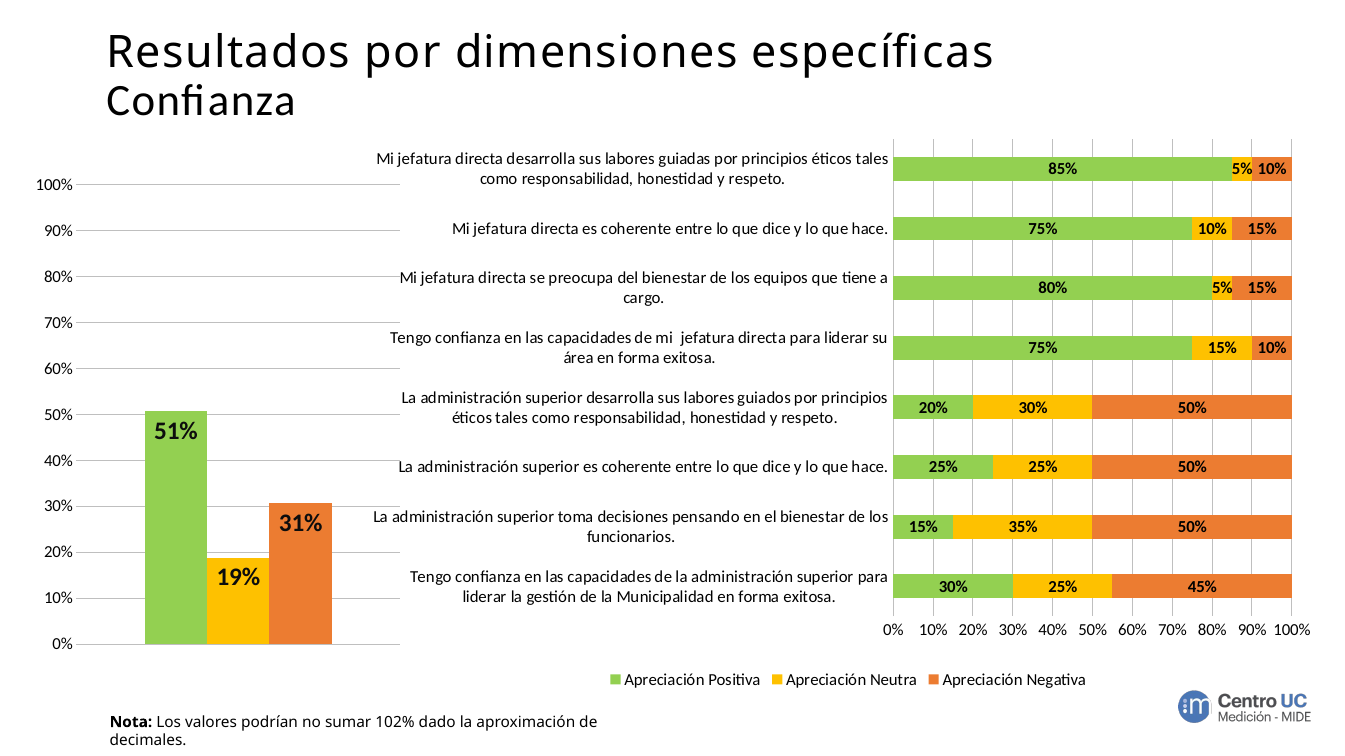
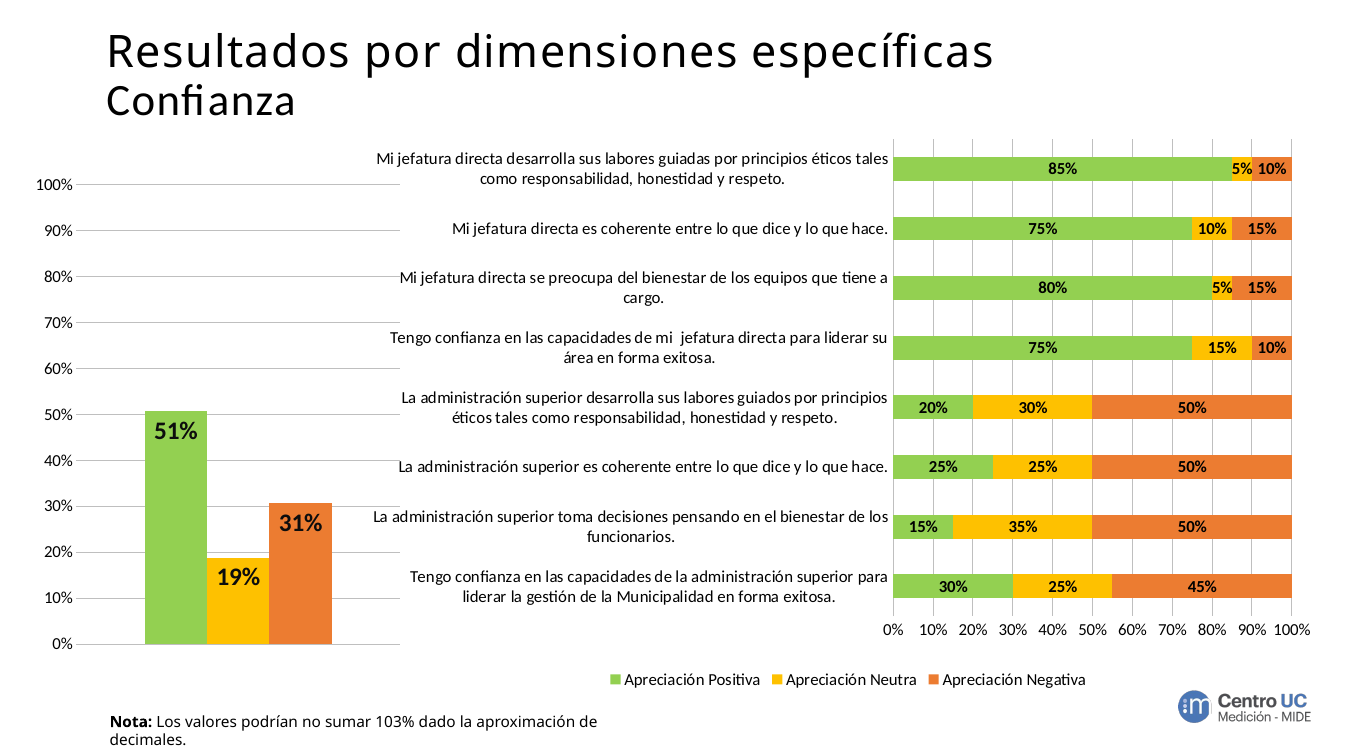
102%: 102% -> 103%
